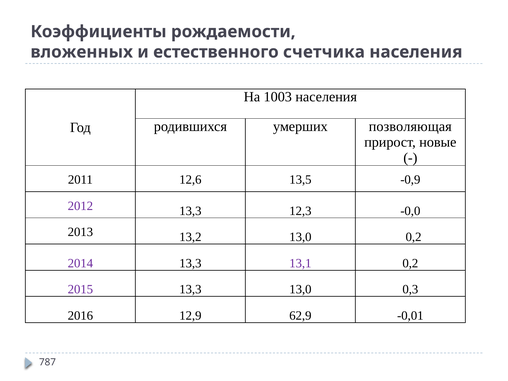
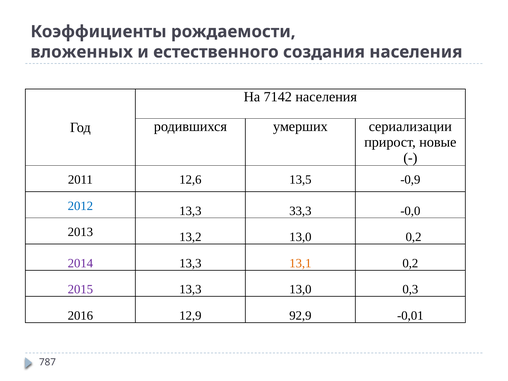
счетчика: счетчика -> создания
1003: 1003 -> 7142
позволяющая: позволяющая -> сериализации
2012 colour: purple -> blue
12,3: 12,3 -> 33,3
13,1 colour: purple -> orange
62,9: 62,9 -> 92,9
